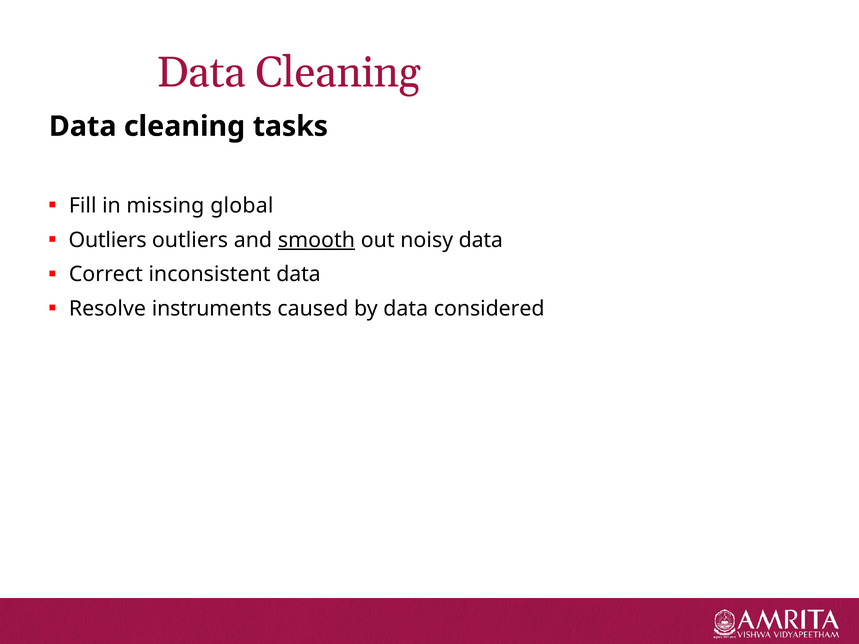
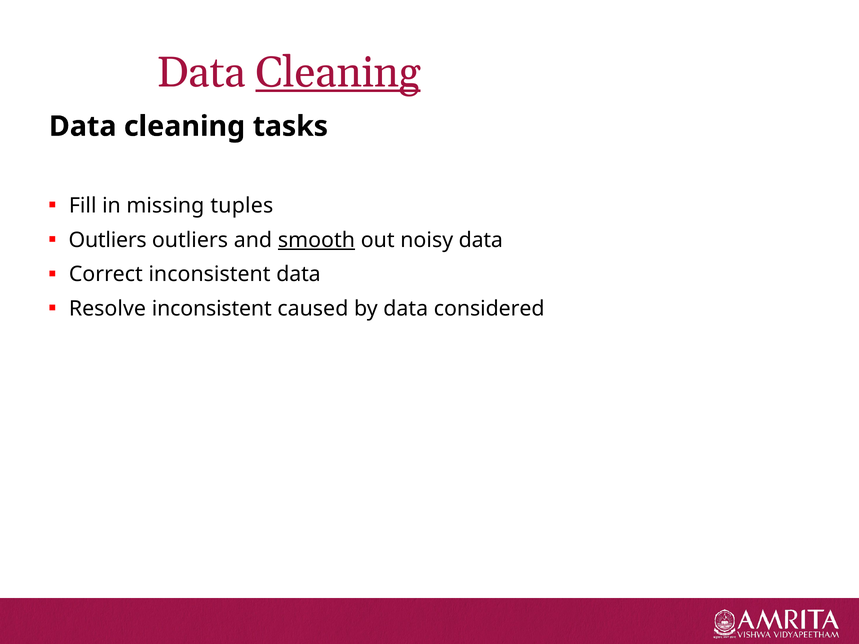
Cleaning at (338, 73) underline: none -> present
global: global -> tuples
Resolve instruments: instruments -> inconsistent
